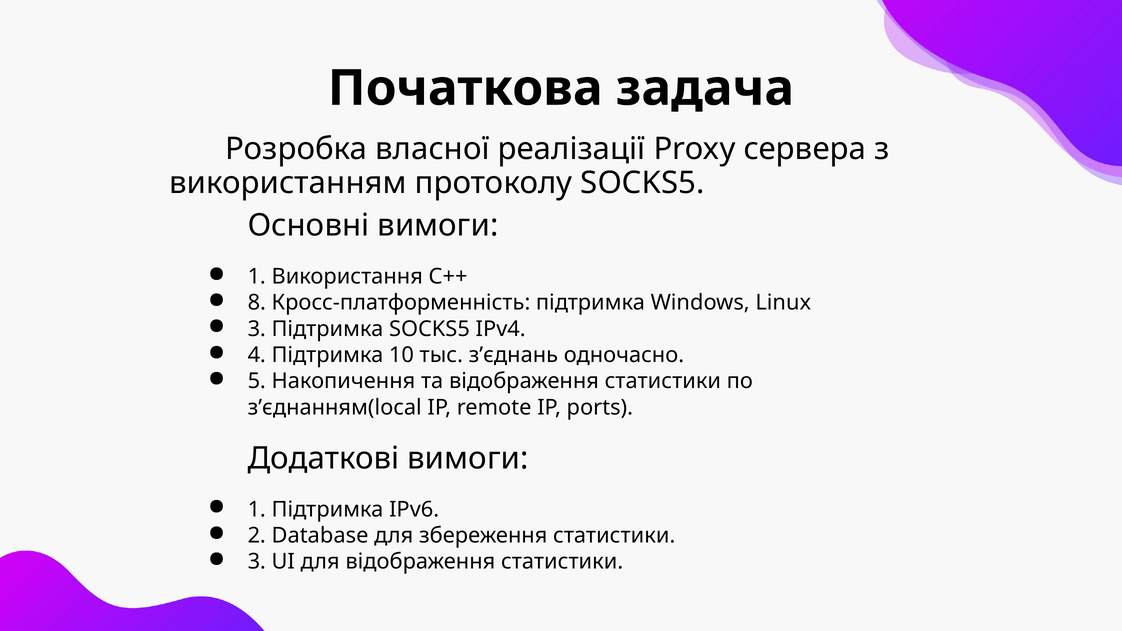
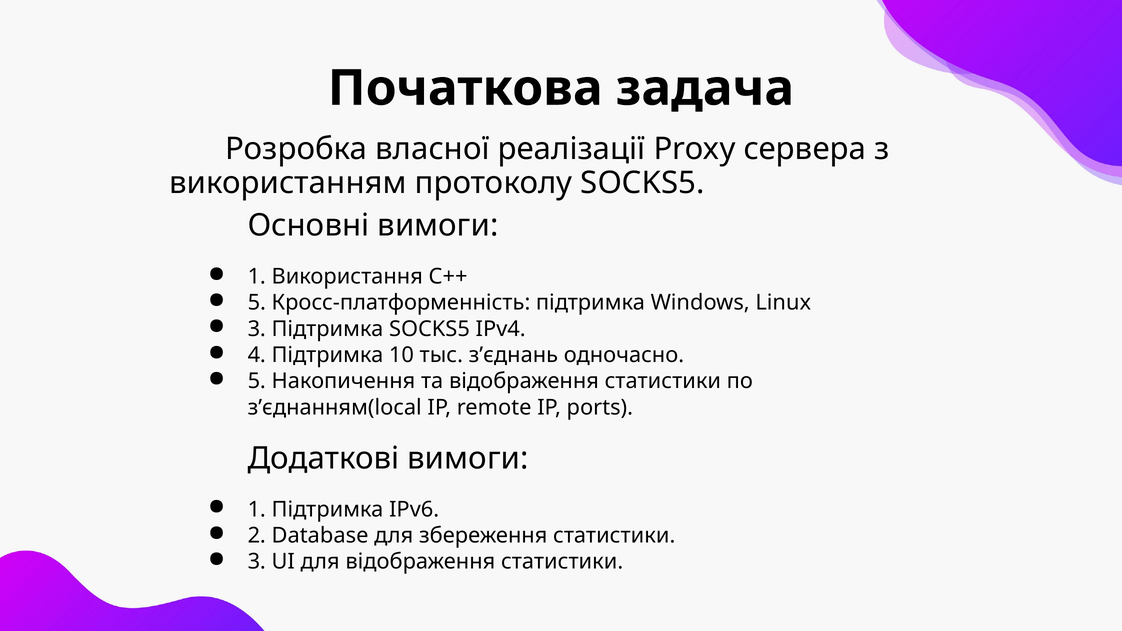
8 at (257, 303): 8 -> 5
